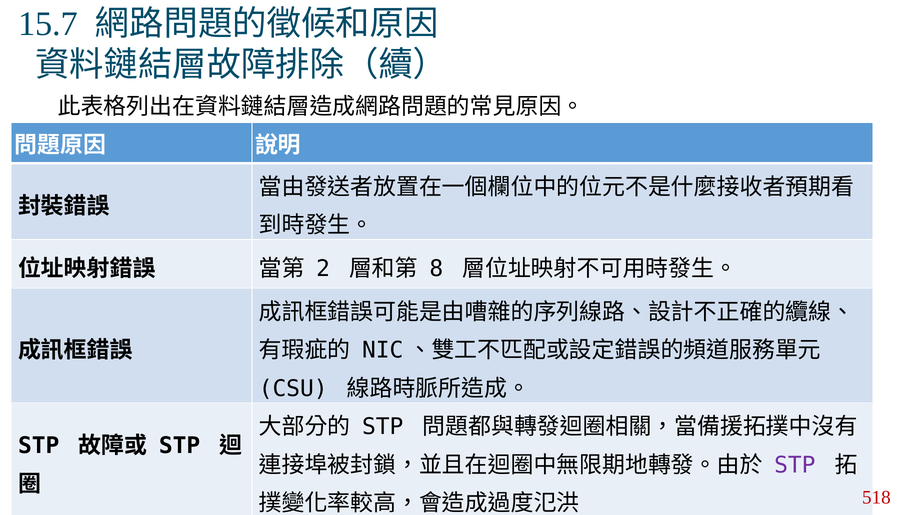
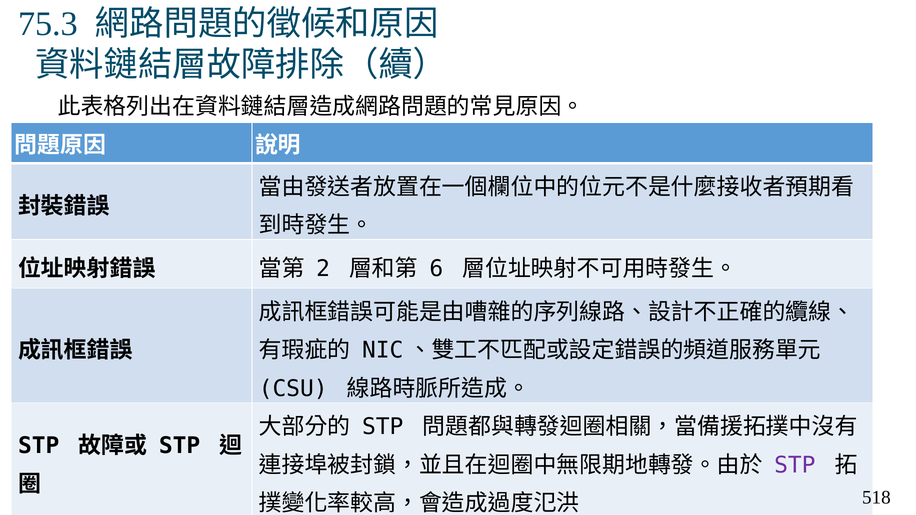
15.7: 15.7 -> 75.3
8: 8 -> 6
518 colour: red -> black
